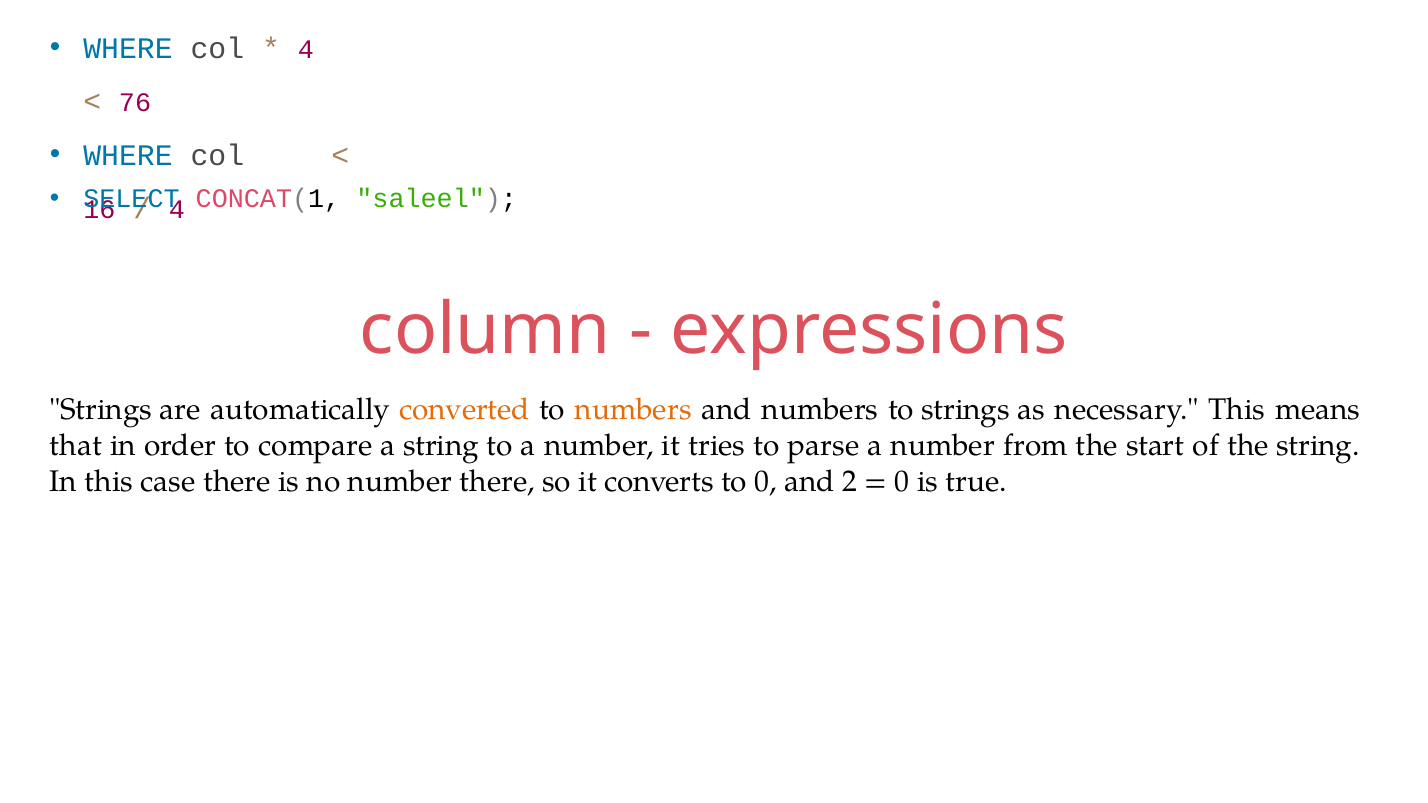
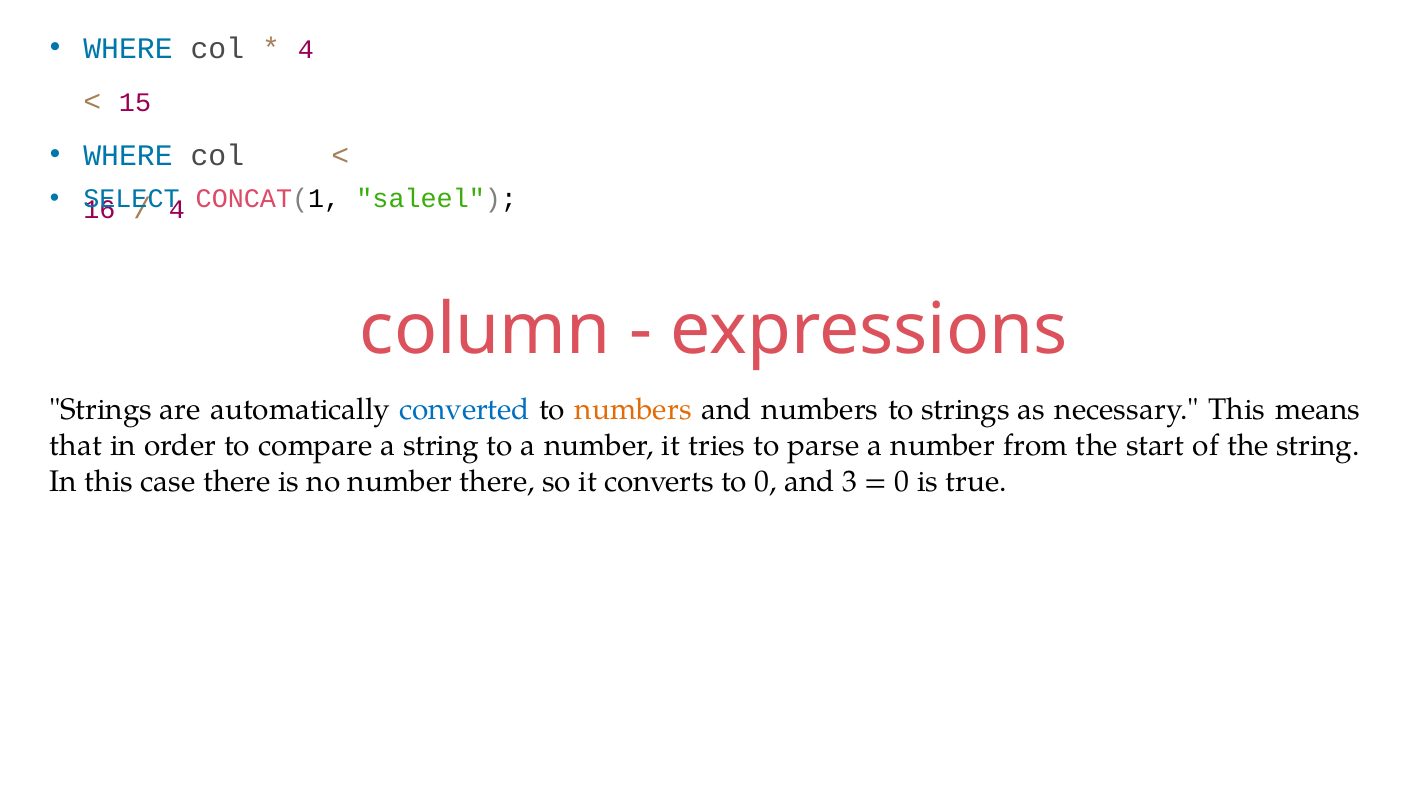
76: 76 -> 15
converted colour: orange -> blue
2: 2 -> 3
